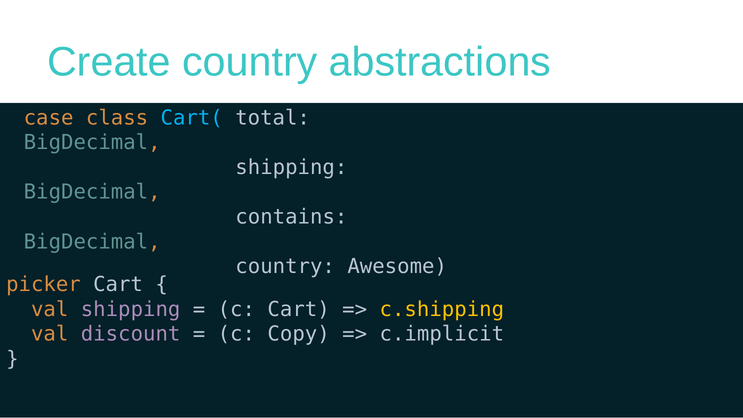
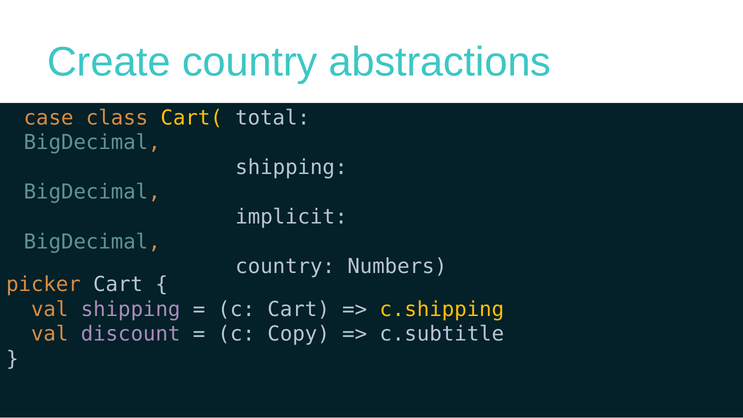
Cart( colour: light blue -> yellow
contains: contains -> implicit
Awesome: Awesome -> Numbers
c.implicit: c.implicit -> c.subtitle
